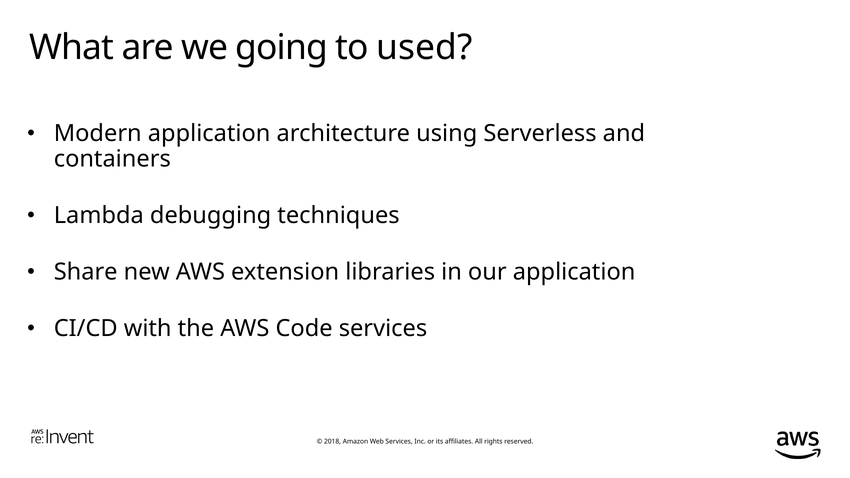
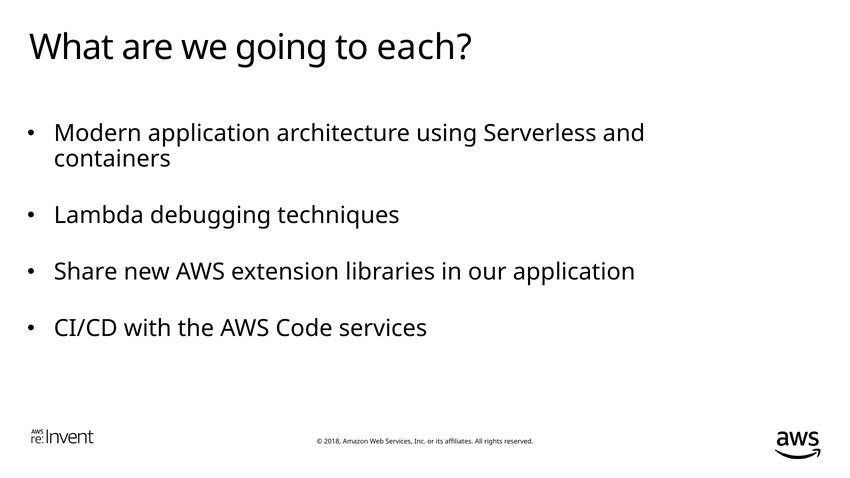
used: used -> each
